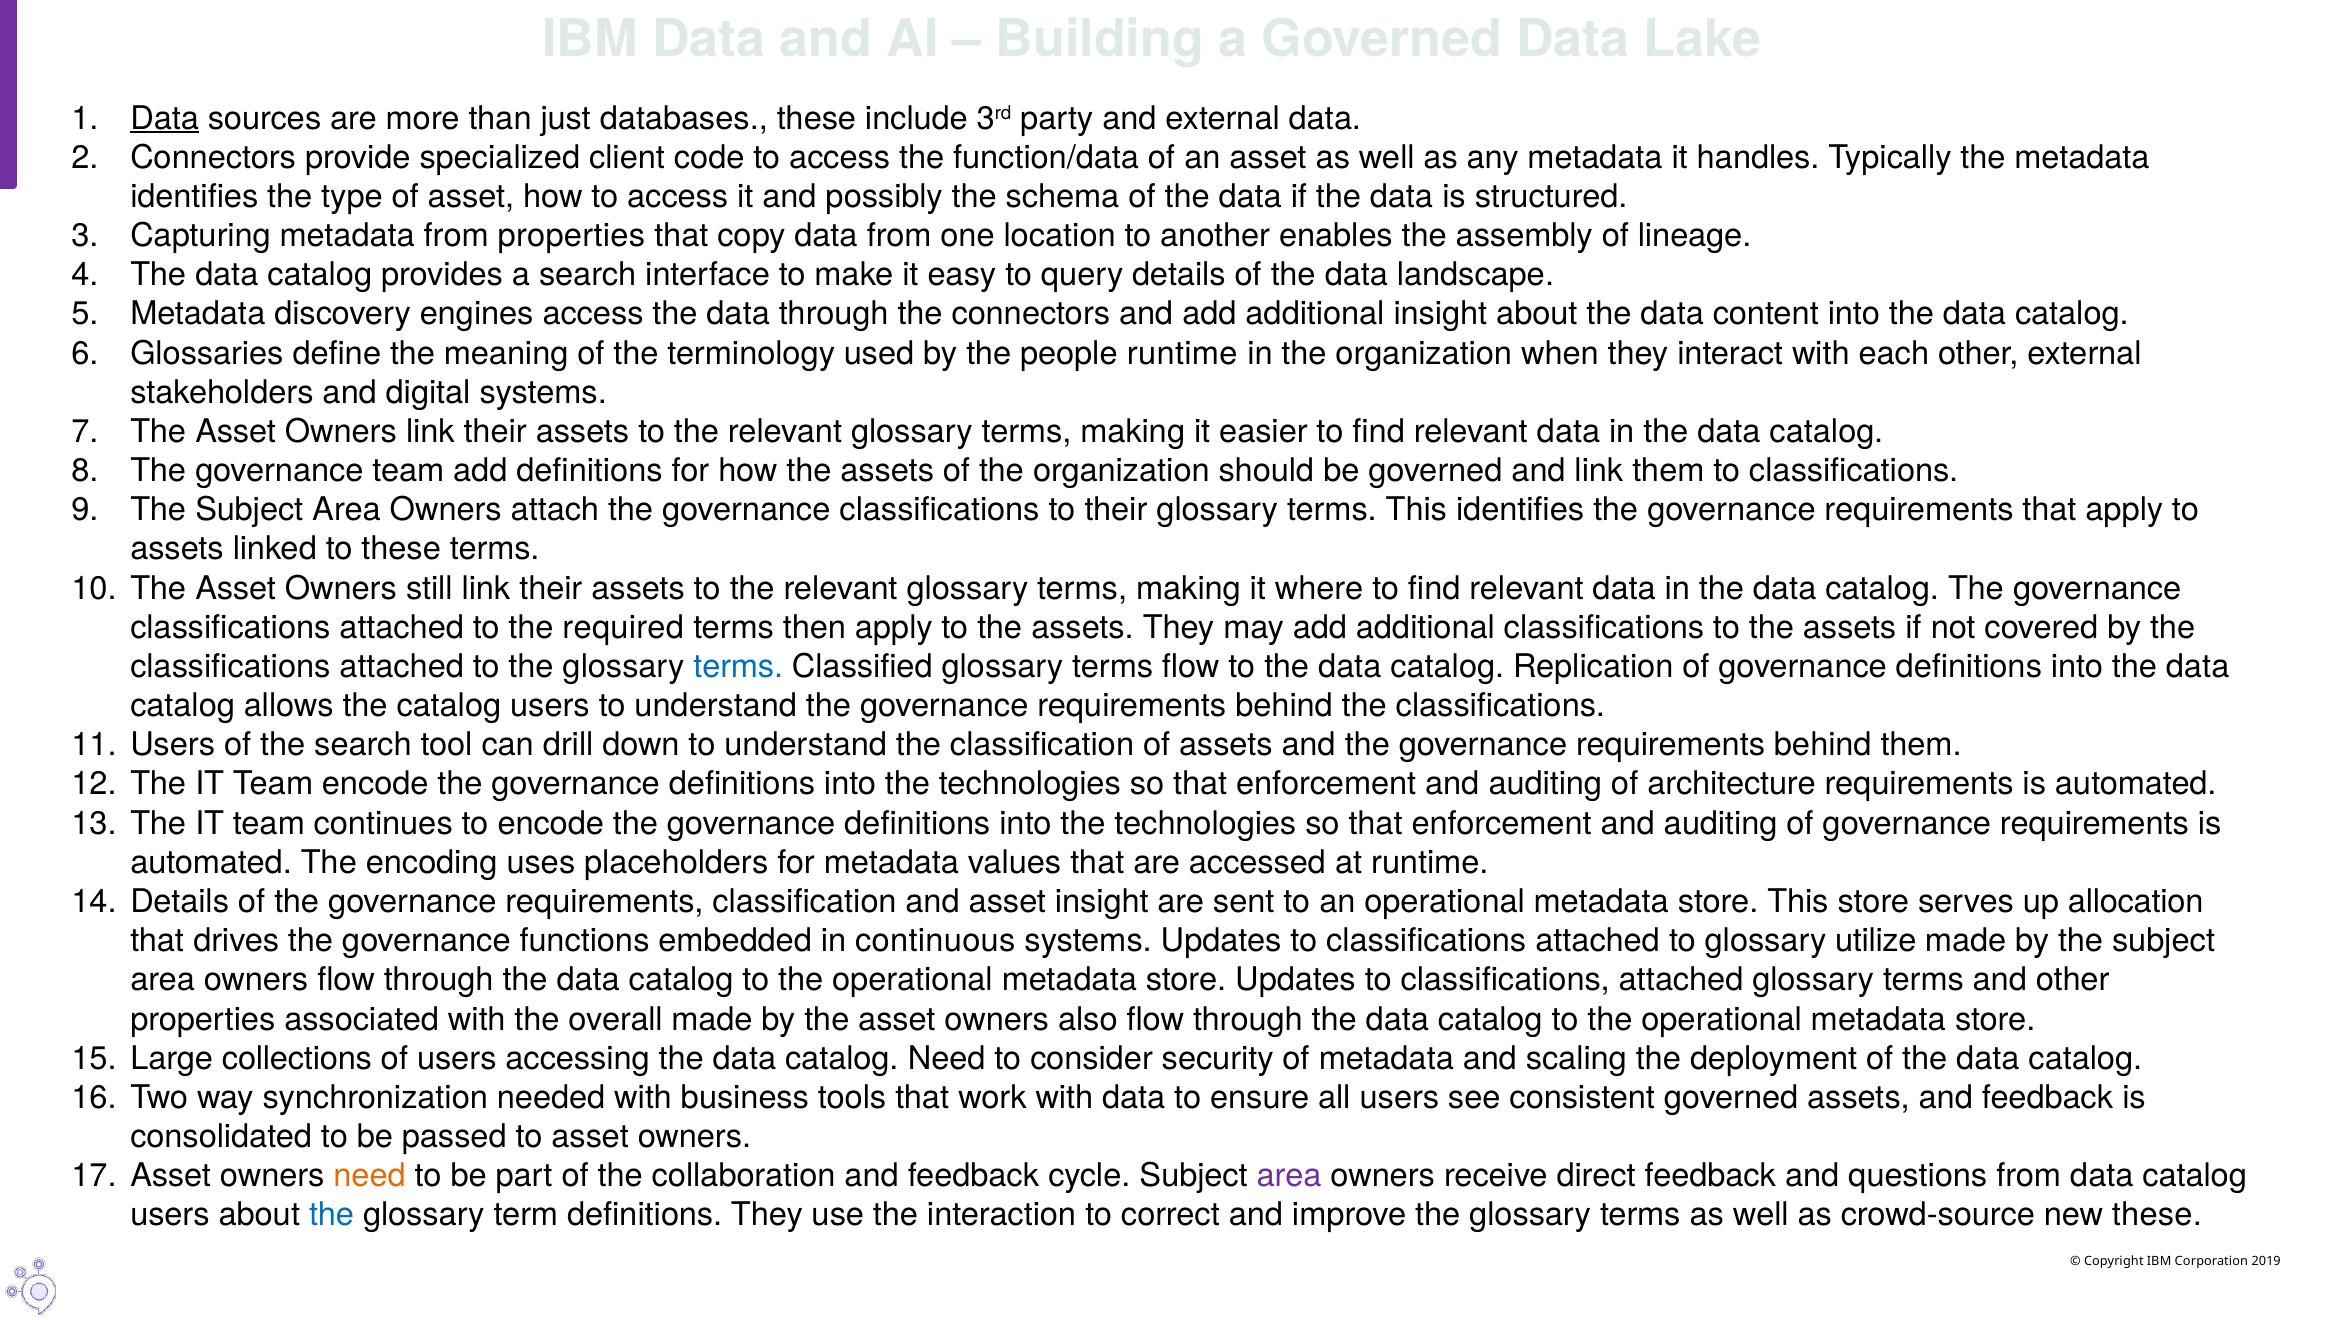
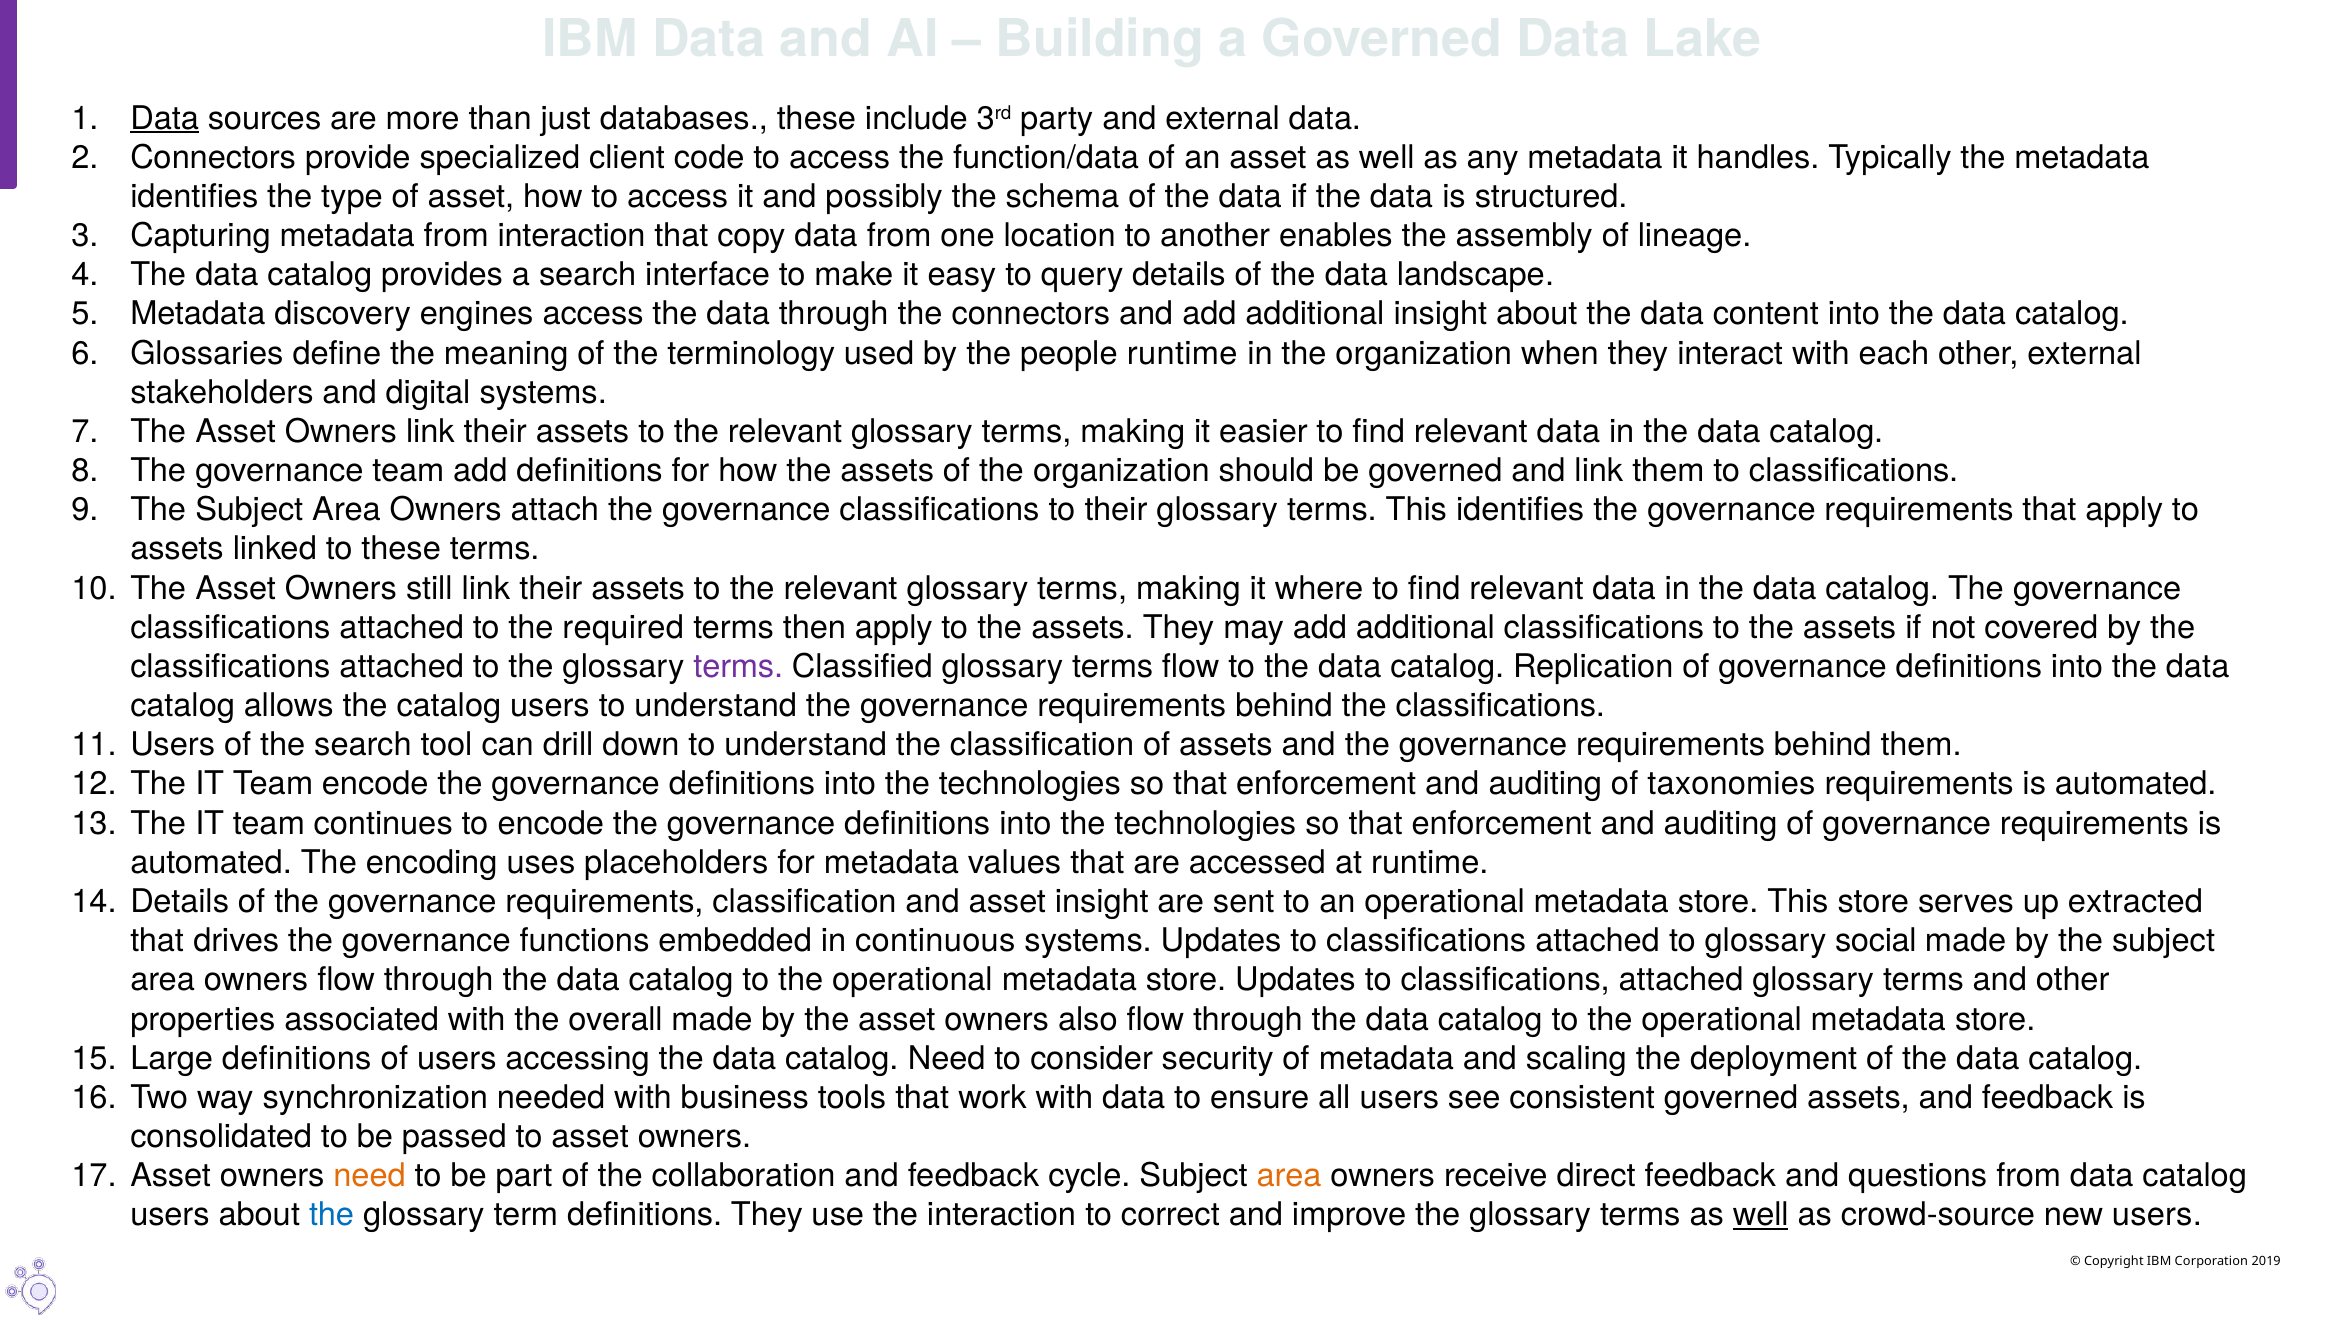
from properties: properties -> interaction
terms at (738, 667) colour: blue -> purple
architecture: architecture -> taxonomies
allocation: allocation -> extracted
utilize: utilize -> social
Large collections: collections -> definitions
area at (1289, 1176) colour: purple -> orange
well at (1761, 1215) underline: none -> present
new these: these -> users
